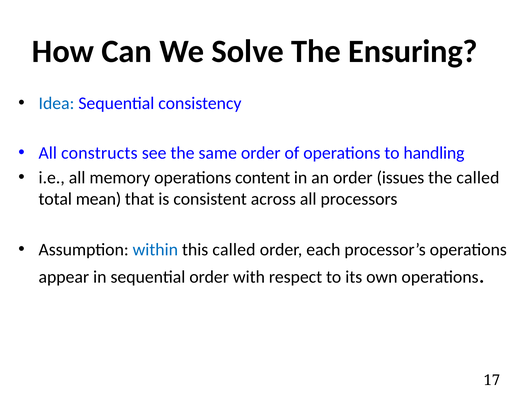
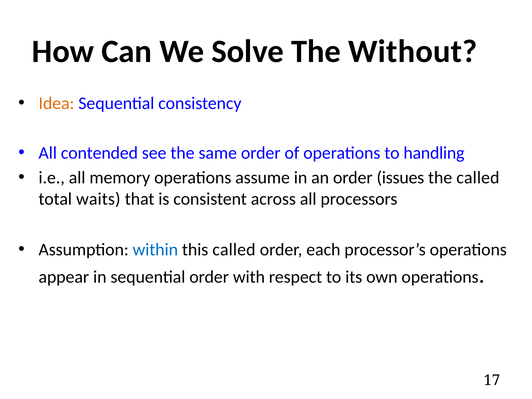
Ensuring: Ensuring -> Without
Idea colour: blue -> orange
constructs: constructs -> contended
content: content -> assume
mean: mean -> waits
